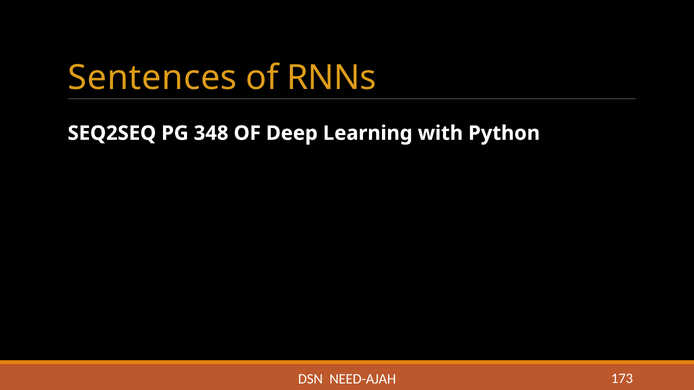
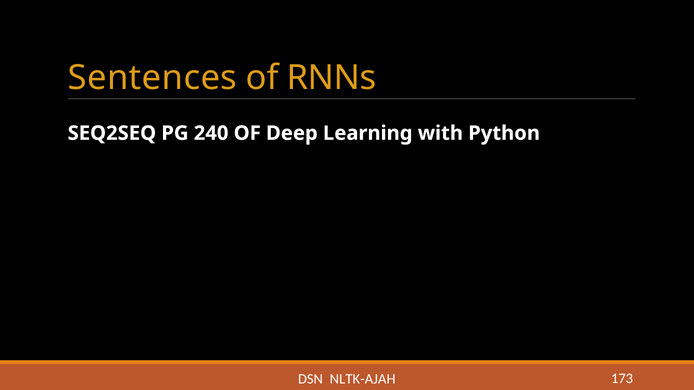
348: 348 -> 240
NEED-AJAH: NEED-AJAH -> NLTK-AJAH
